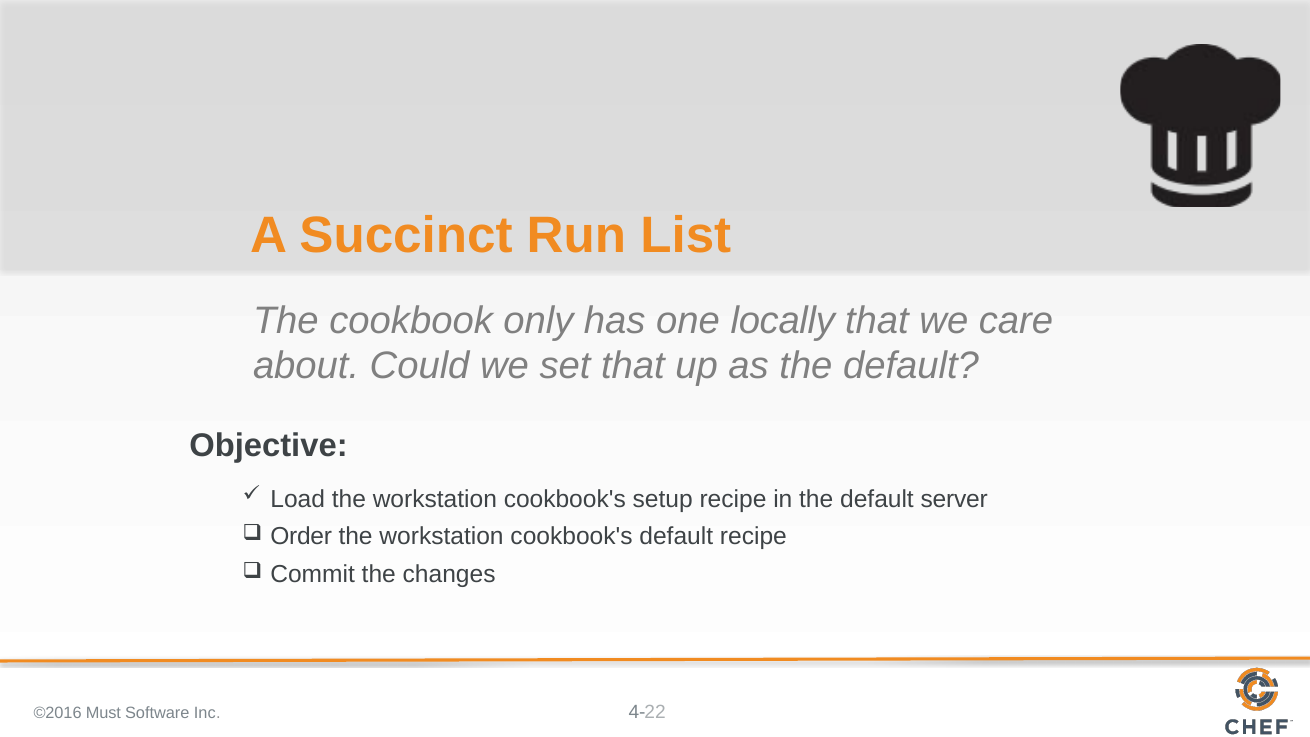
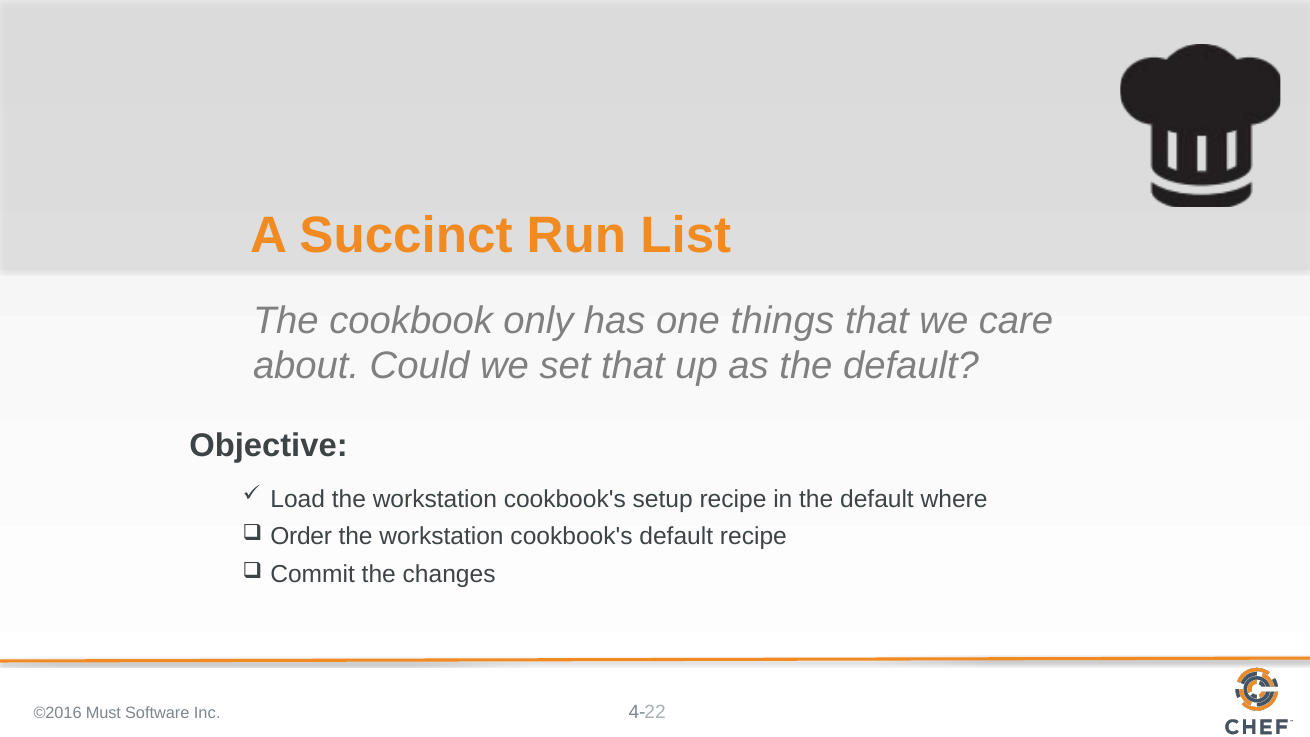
locally: locally -> things
server: server -> where
